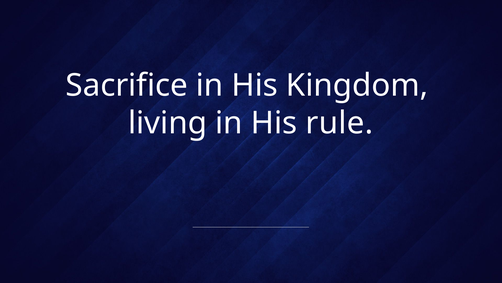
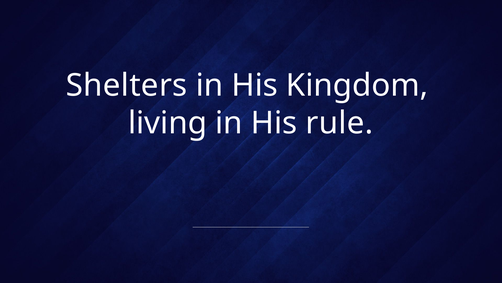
Sacrifice: Sacrifice -> Shelters
